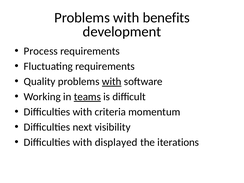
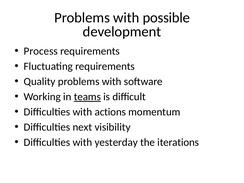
benefits: benefits -> possible
with at (112, 82) underline: present -> none
criteria: criteria -> actions
displayed: displayed -> yesterday
